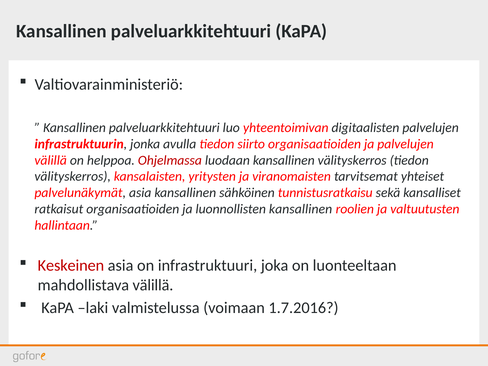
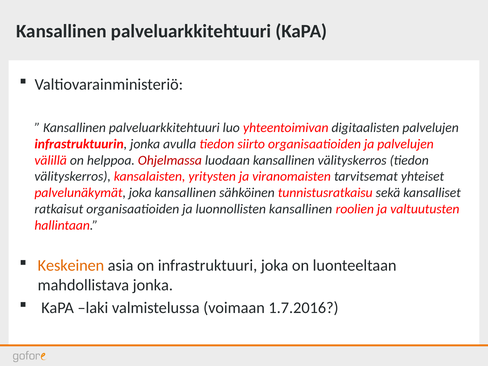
palvelunäkymät asia: asia -> joka
Keskeinen colour: red -> orange
mahdollistava välillä: välillä -> jonka
